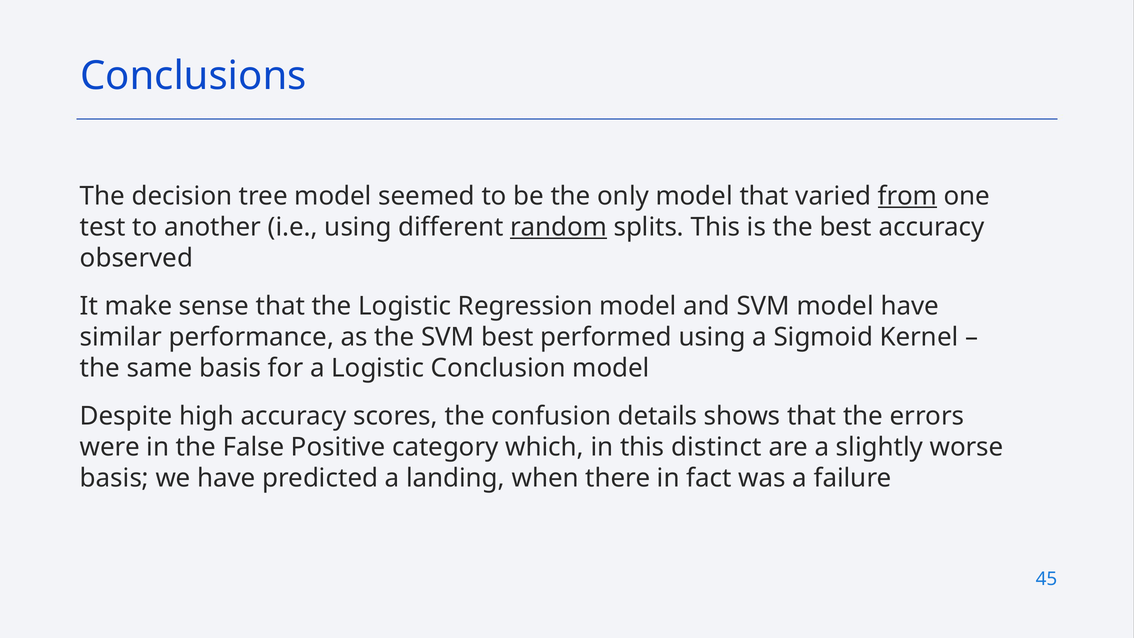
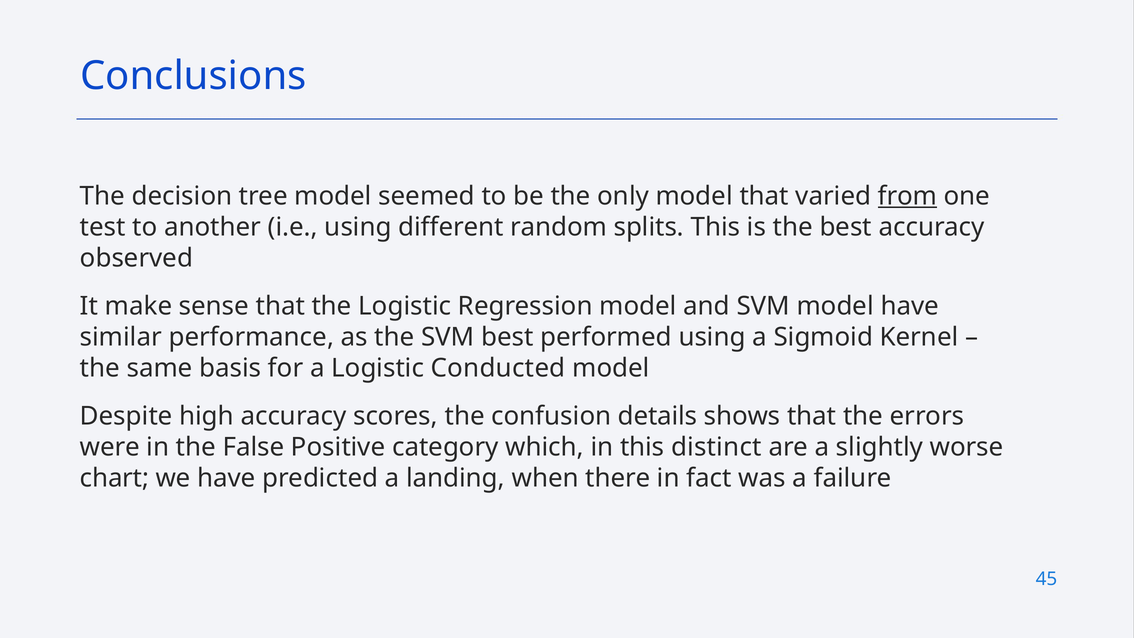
random underline: present -> none
Conclusion: Conclusion -> Conducted
basis at (114, 478): basis -> chart
